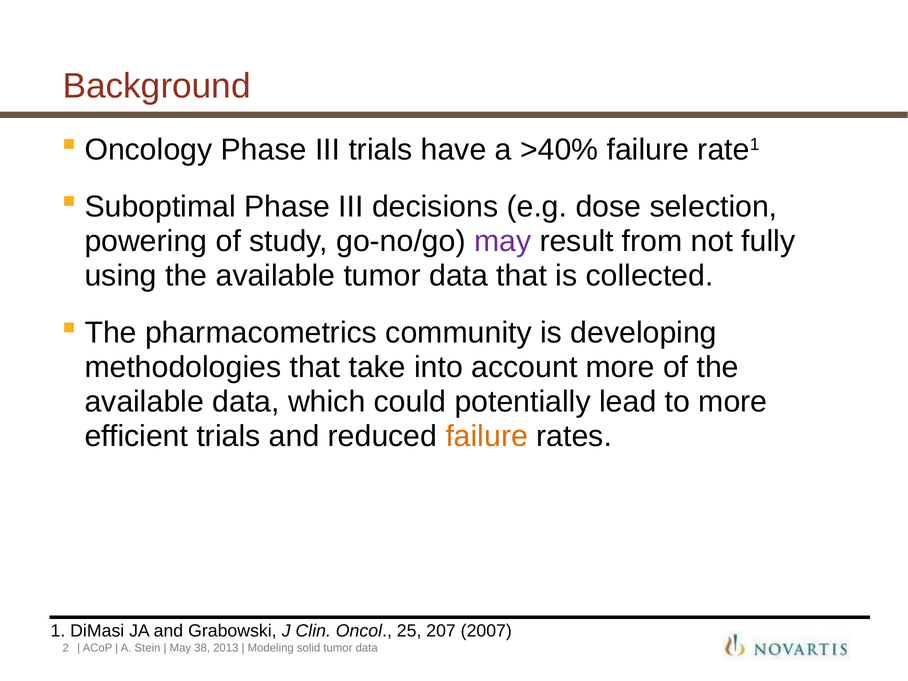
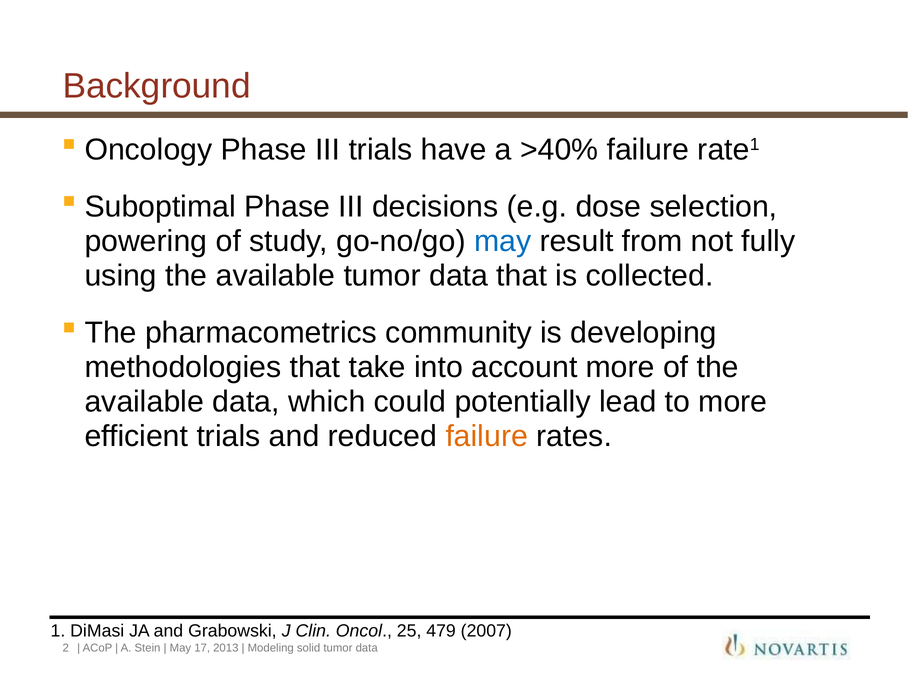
may at (503, 241) colour: purple -> blue
207: 207 -> 479
38: 38 -> 17
